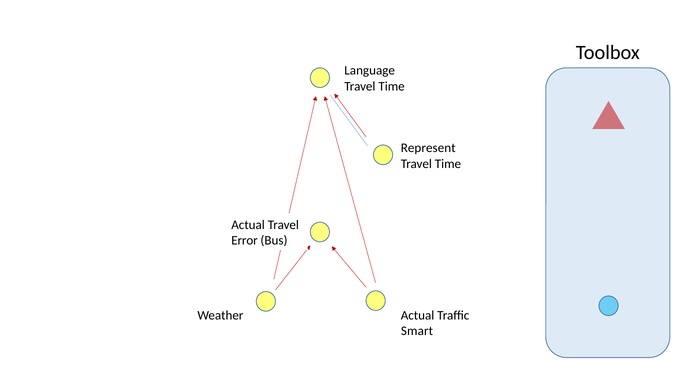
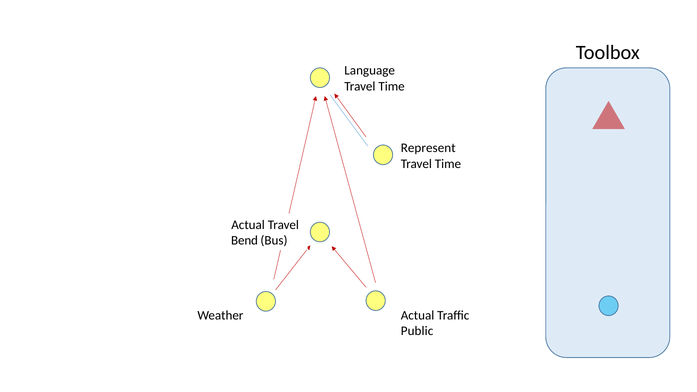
Error: Error -> Bend
Smart: Smart -> Public
